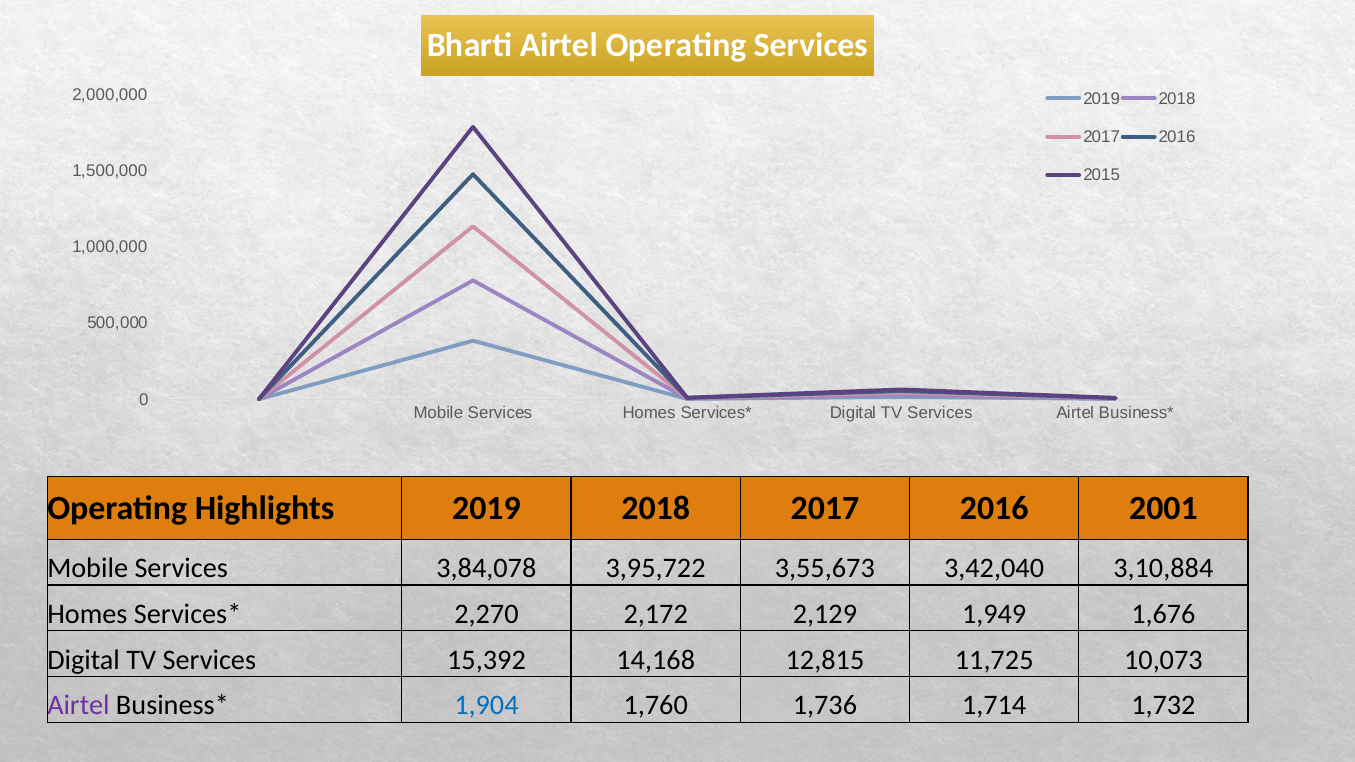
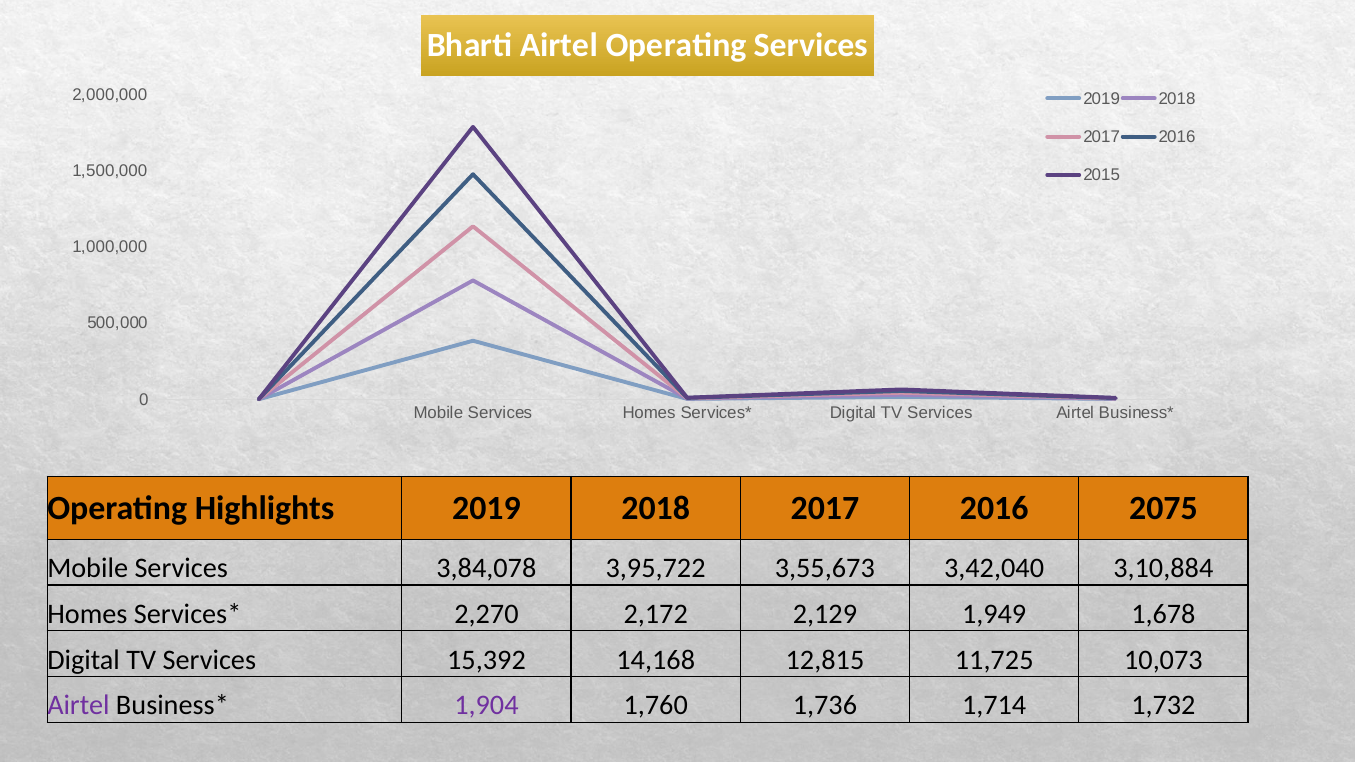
2001: 2001 -> 2075
1,676: 1,676 -> 1,678
1,904 colour: blue -> purple
